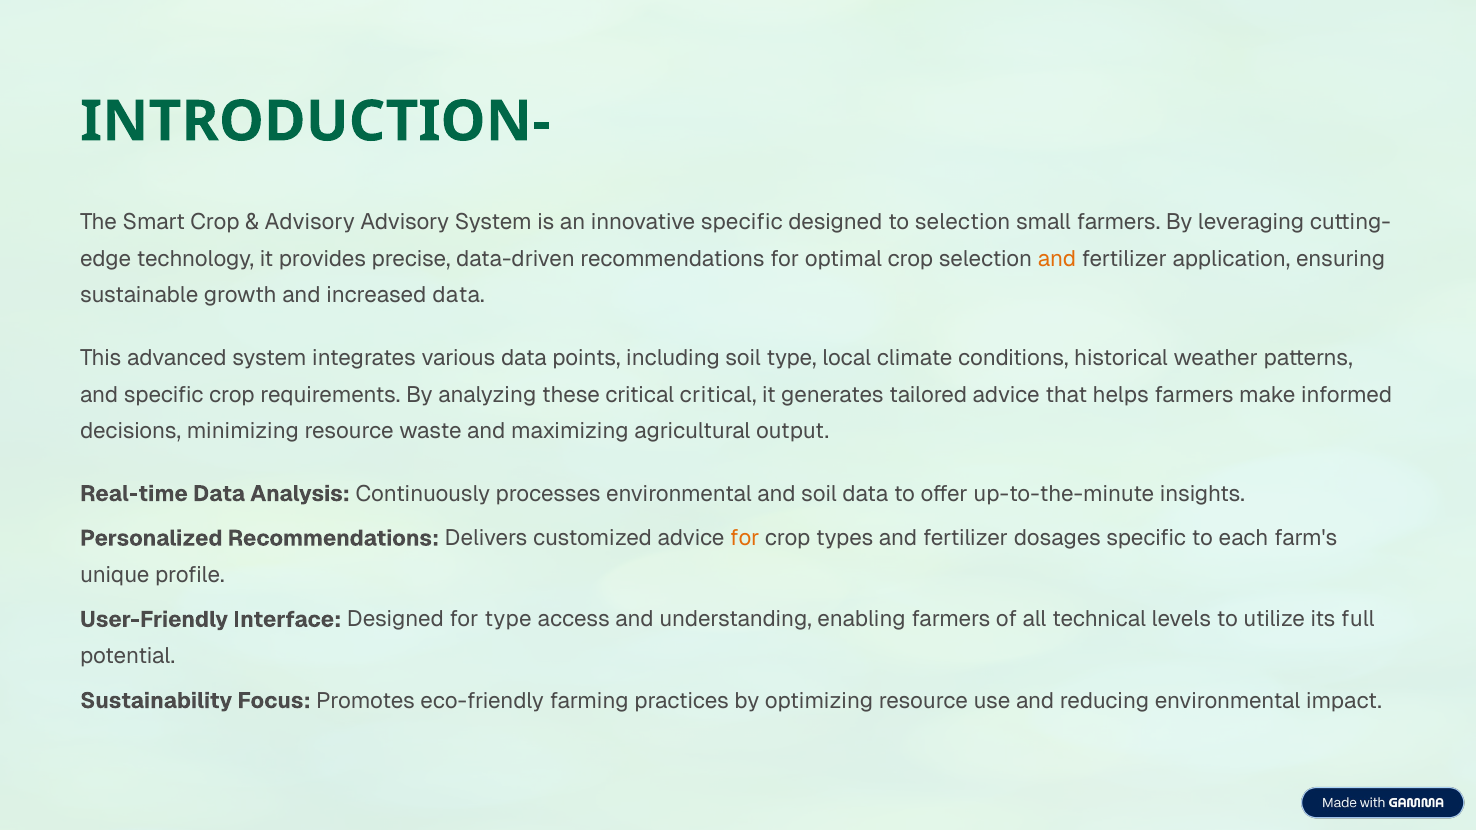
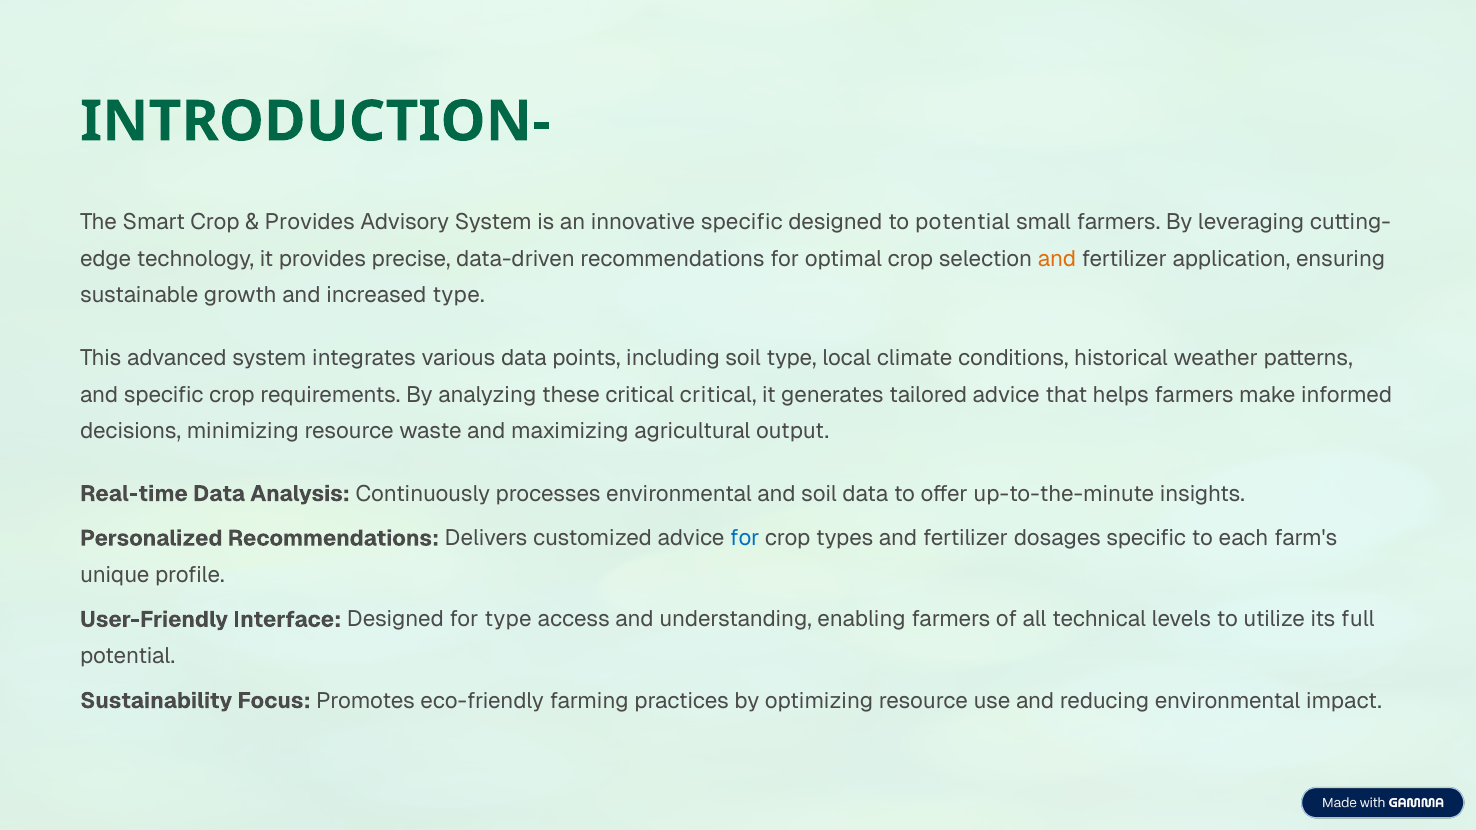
Advisory at (310, 223): Advisory -> Provides
to selection: selection -> potential
increased data: data -> type
for at (745, 538) colour: orange -> blue
